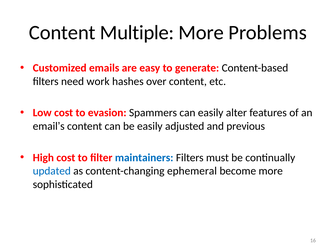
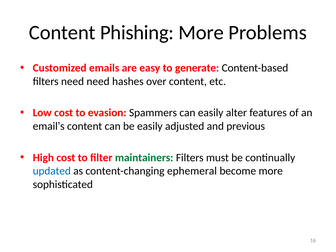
Multiple: Multiple -> Phishing
need work: work -> need
maintainers colour: blue -> green
